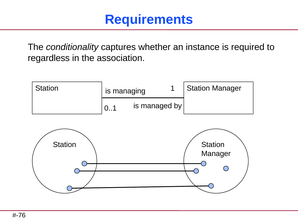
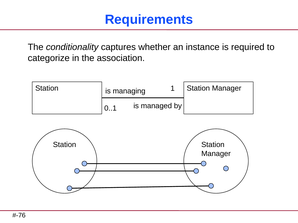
regardless: regardless -> categorize
